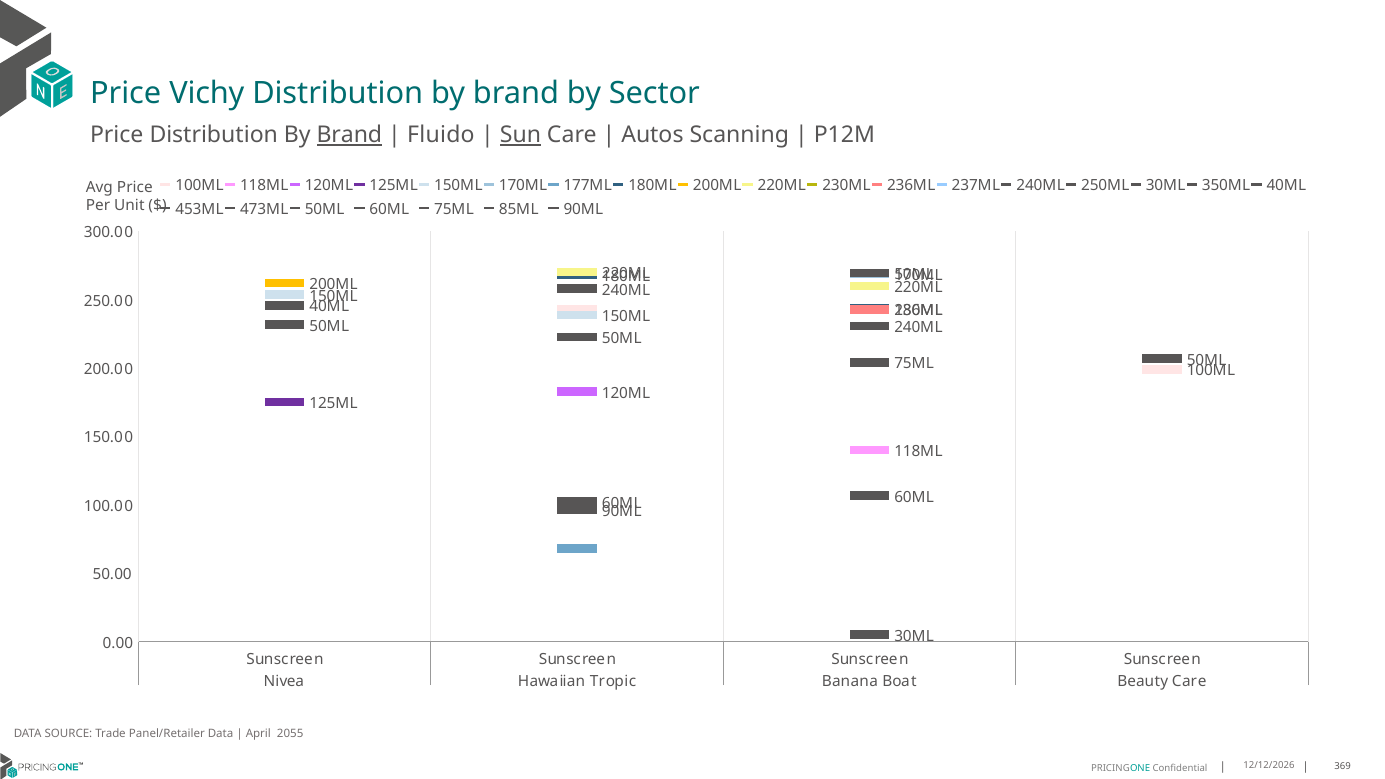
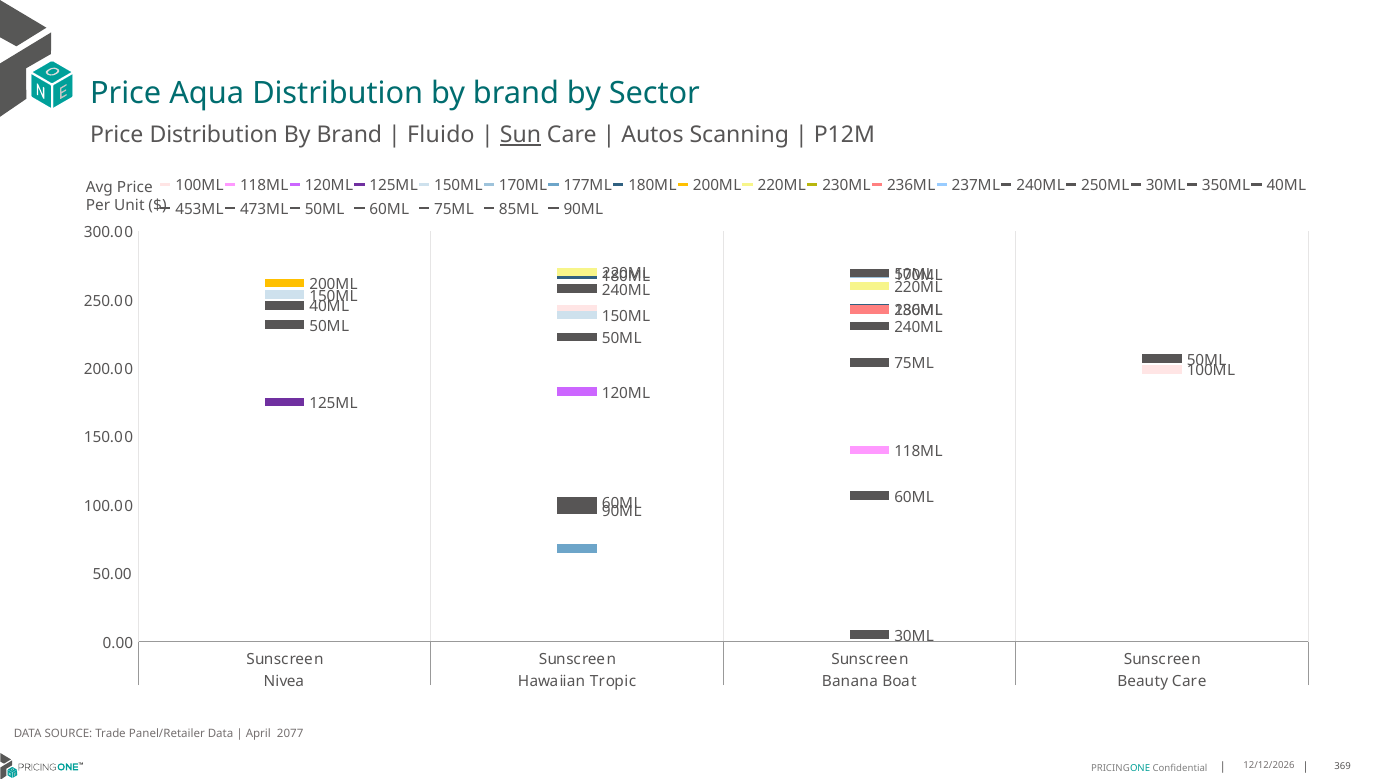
Vichy: Vichy -> Aqua
Brand at (349, 135) underline: present -> none
2055: 2055 -> 2077
